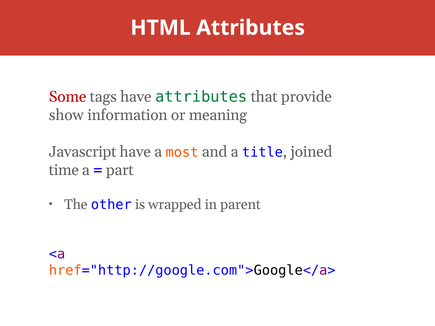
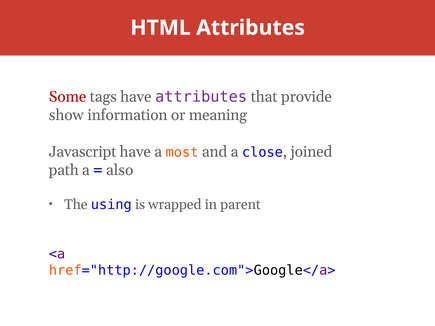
attributes at (201, 97) colour: green -> purple
title: title -> close
time: time -> path
part: part -> also
other: other -> using
